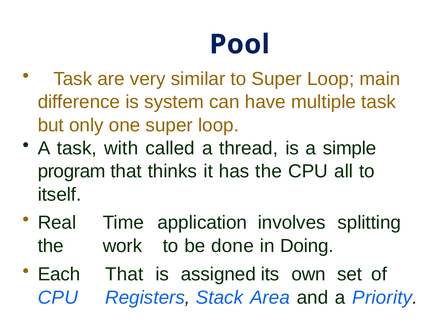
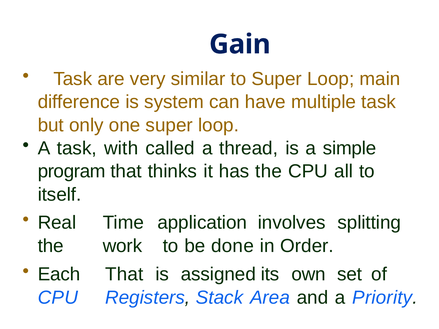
Pool: Pool -> Gain
Doing: Doing -> Order
